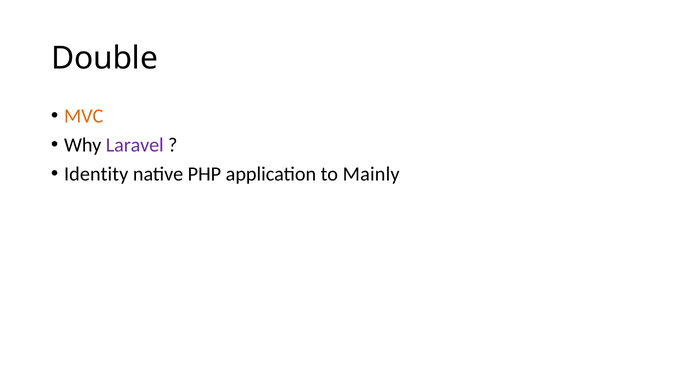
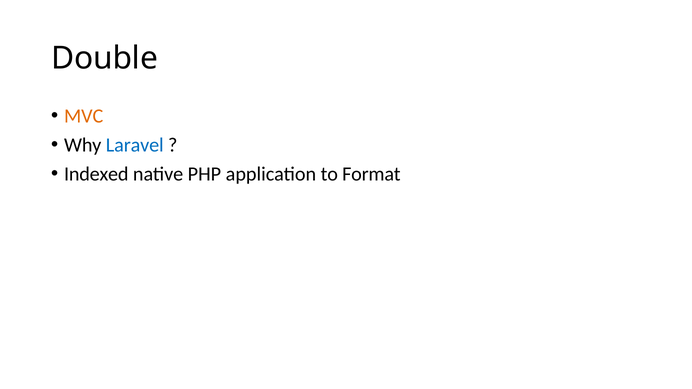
Laravel colour: purple -> blue
Identity: Identity -> Indexed
Mainly: Mainly -> Format
